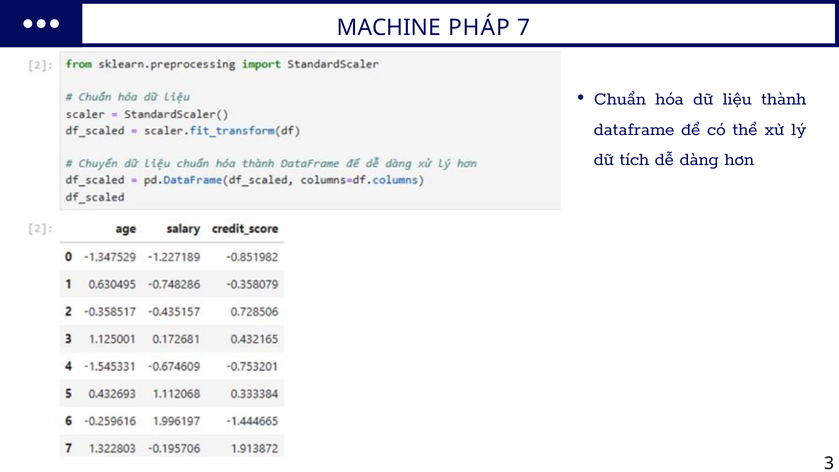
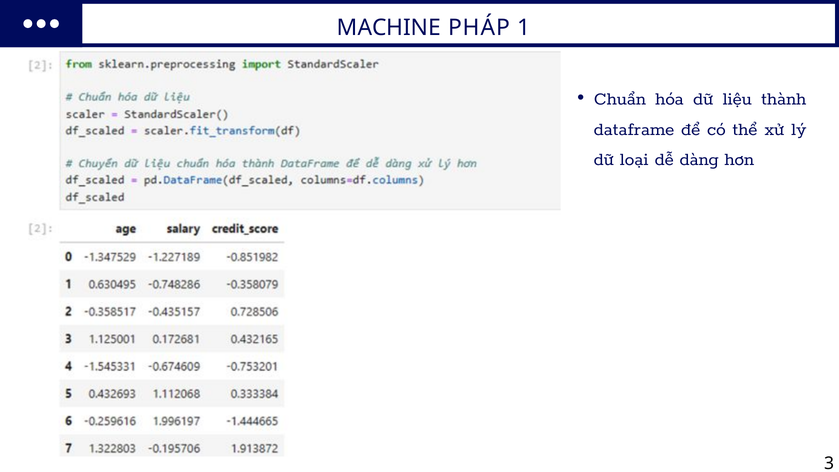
7: 7 -> 1
tích: tích -> loại
